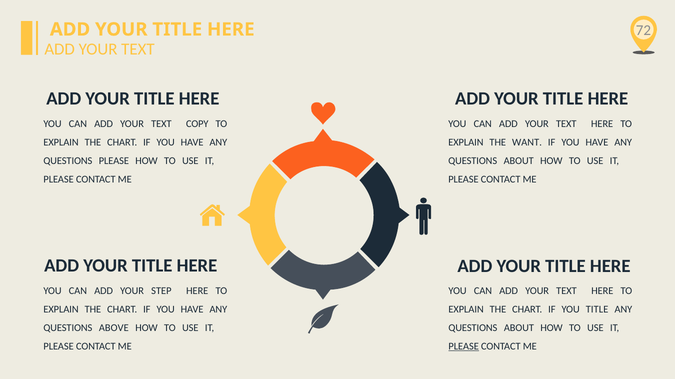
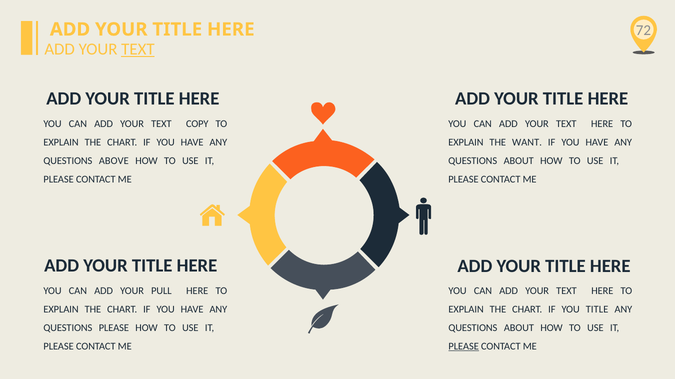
TEXT at (138, 49) underline: none -> present
QUESTIONS PLEASE: PLEASE -> ABOVE
STEP: STEP -> PULL
QUESTIONS ABOVE: ABOVE -> PLEASE
